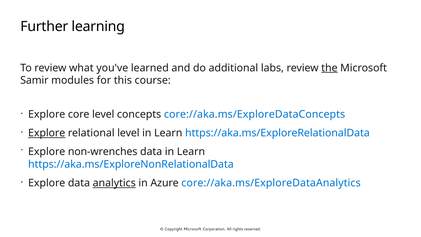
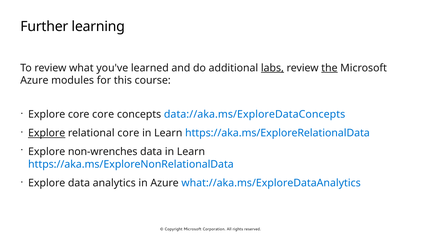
labs underline: none -> present
Samir at (34, 80): Samir -> Azure
core level: level -> core
core://aka.ms/ExploreDataConcepts: core://aka.ms/ExploreDataConcepts -> data://aka.ms/ExploreDataConcepts
relational level: level -> core
analytics underline: present -> none
core://aka.ms/ExploreDataAnalytics: core://aka.ms/ExploreDataAnalytics -> what://aka.ms/ExploreDataAnalytics
